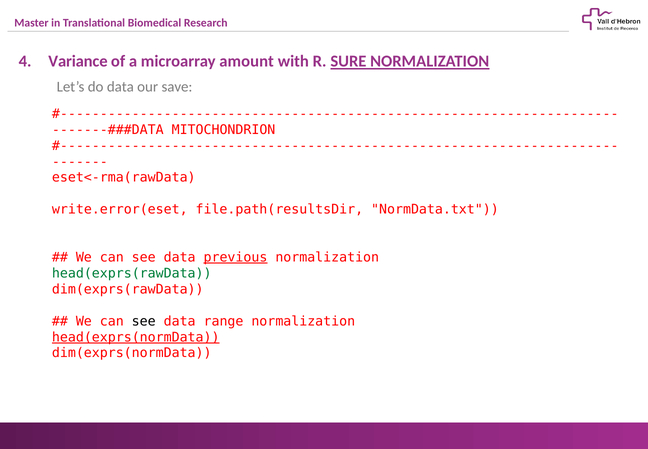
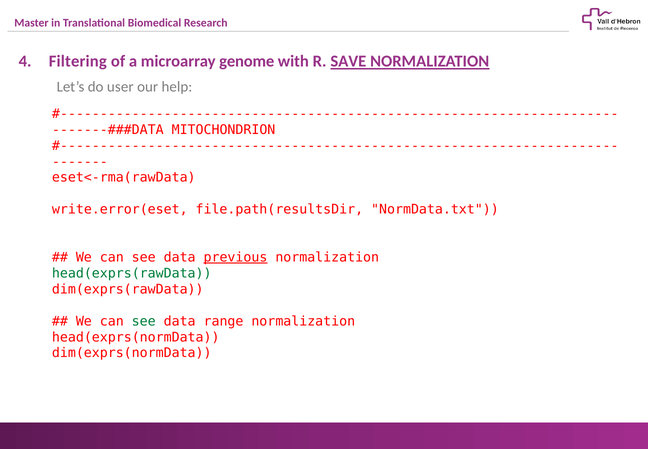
Variance: Variance -> Filtering
amount: amount -> genome
SURE: SURE -> SAVE
do data: data -> user
save: save -> help
see at (144, 321) colour: black -> green
head(exprs(normData underline: present -> none
